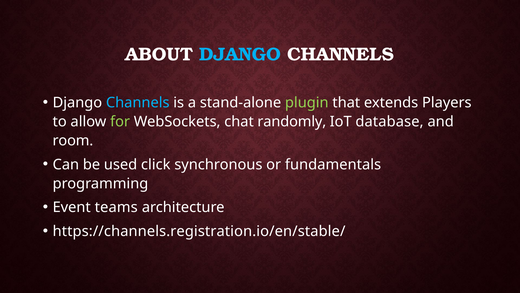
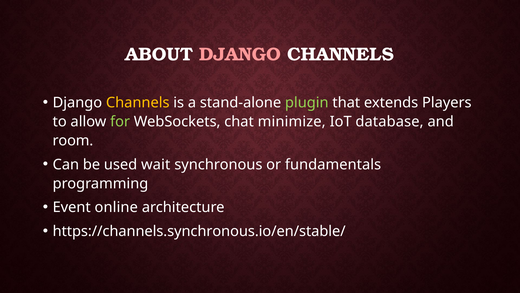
DJANGO at (240, 54) colour: light blue -> pink
Channels at (138, 103) colour: light blue -> yellow
randomly: randomly -> minimize
click: click -> wait
teams: teams -> online
https://channels.registration.io/en/stable/: https://channels.registration.io/en/stable/ -> https://channels.synchronous.io/en/stable/
